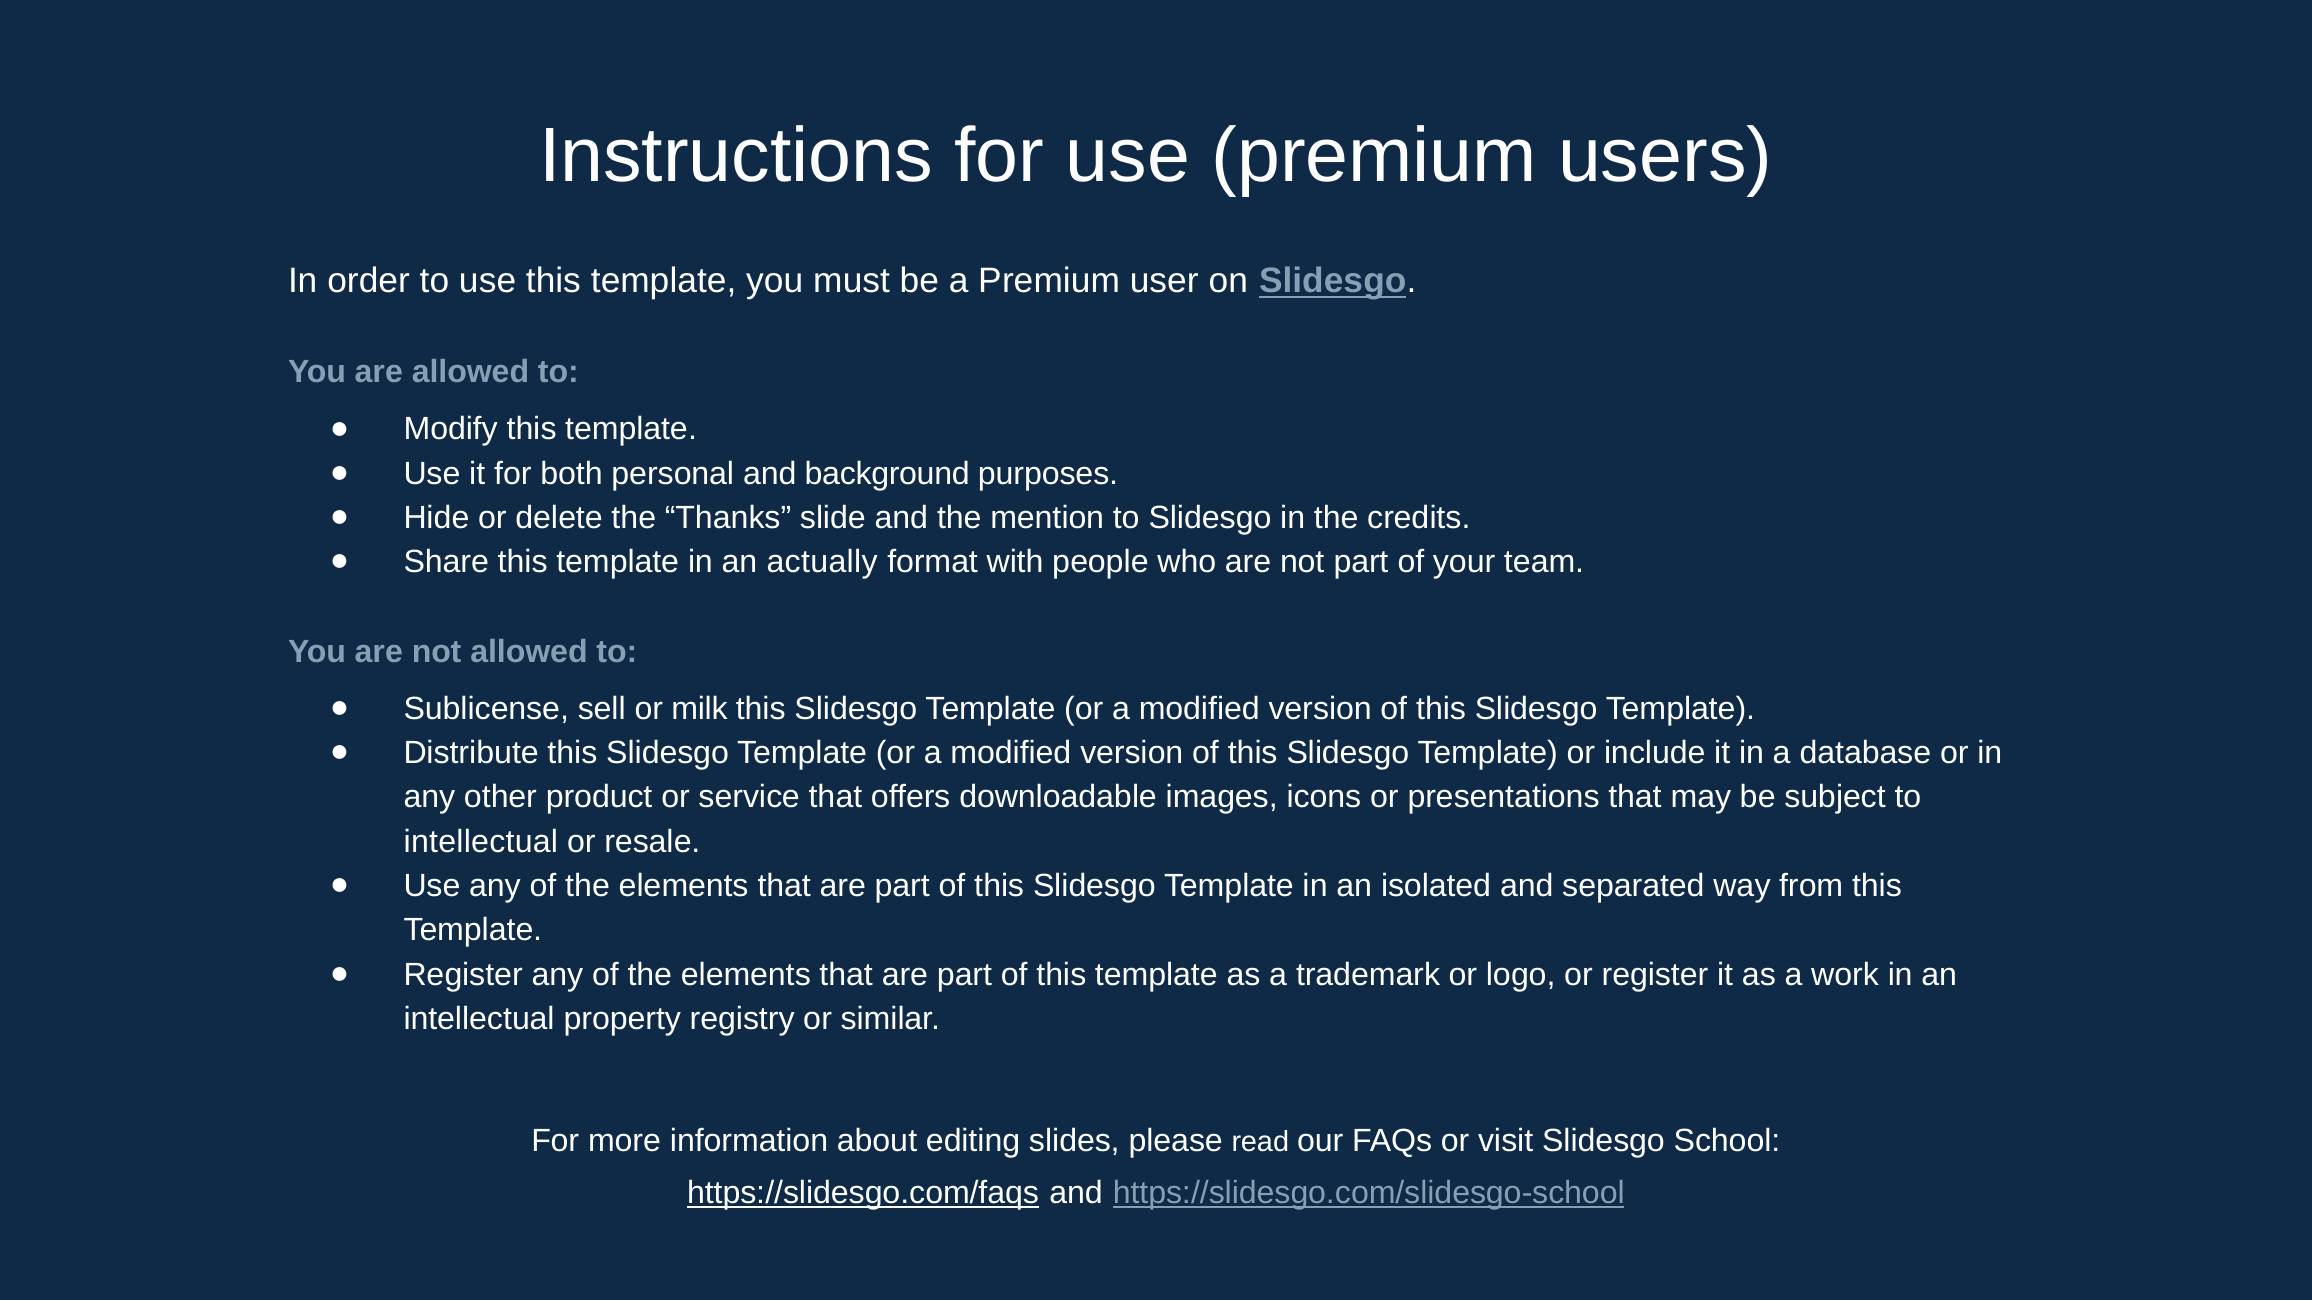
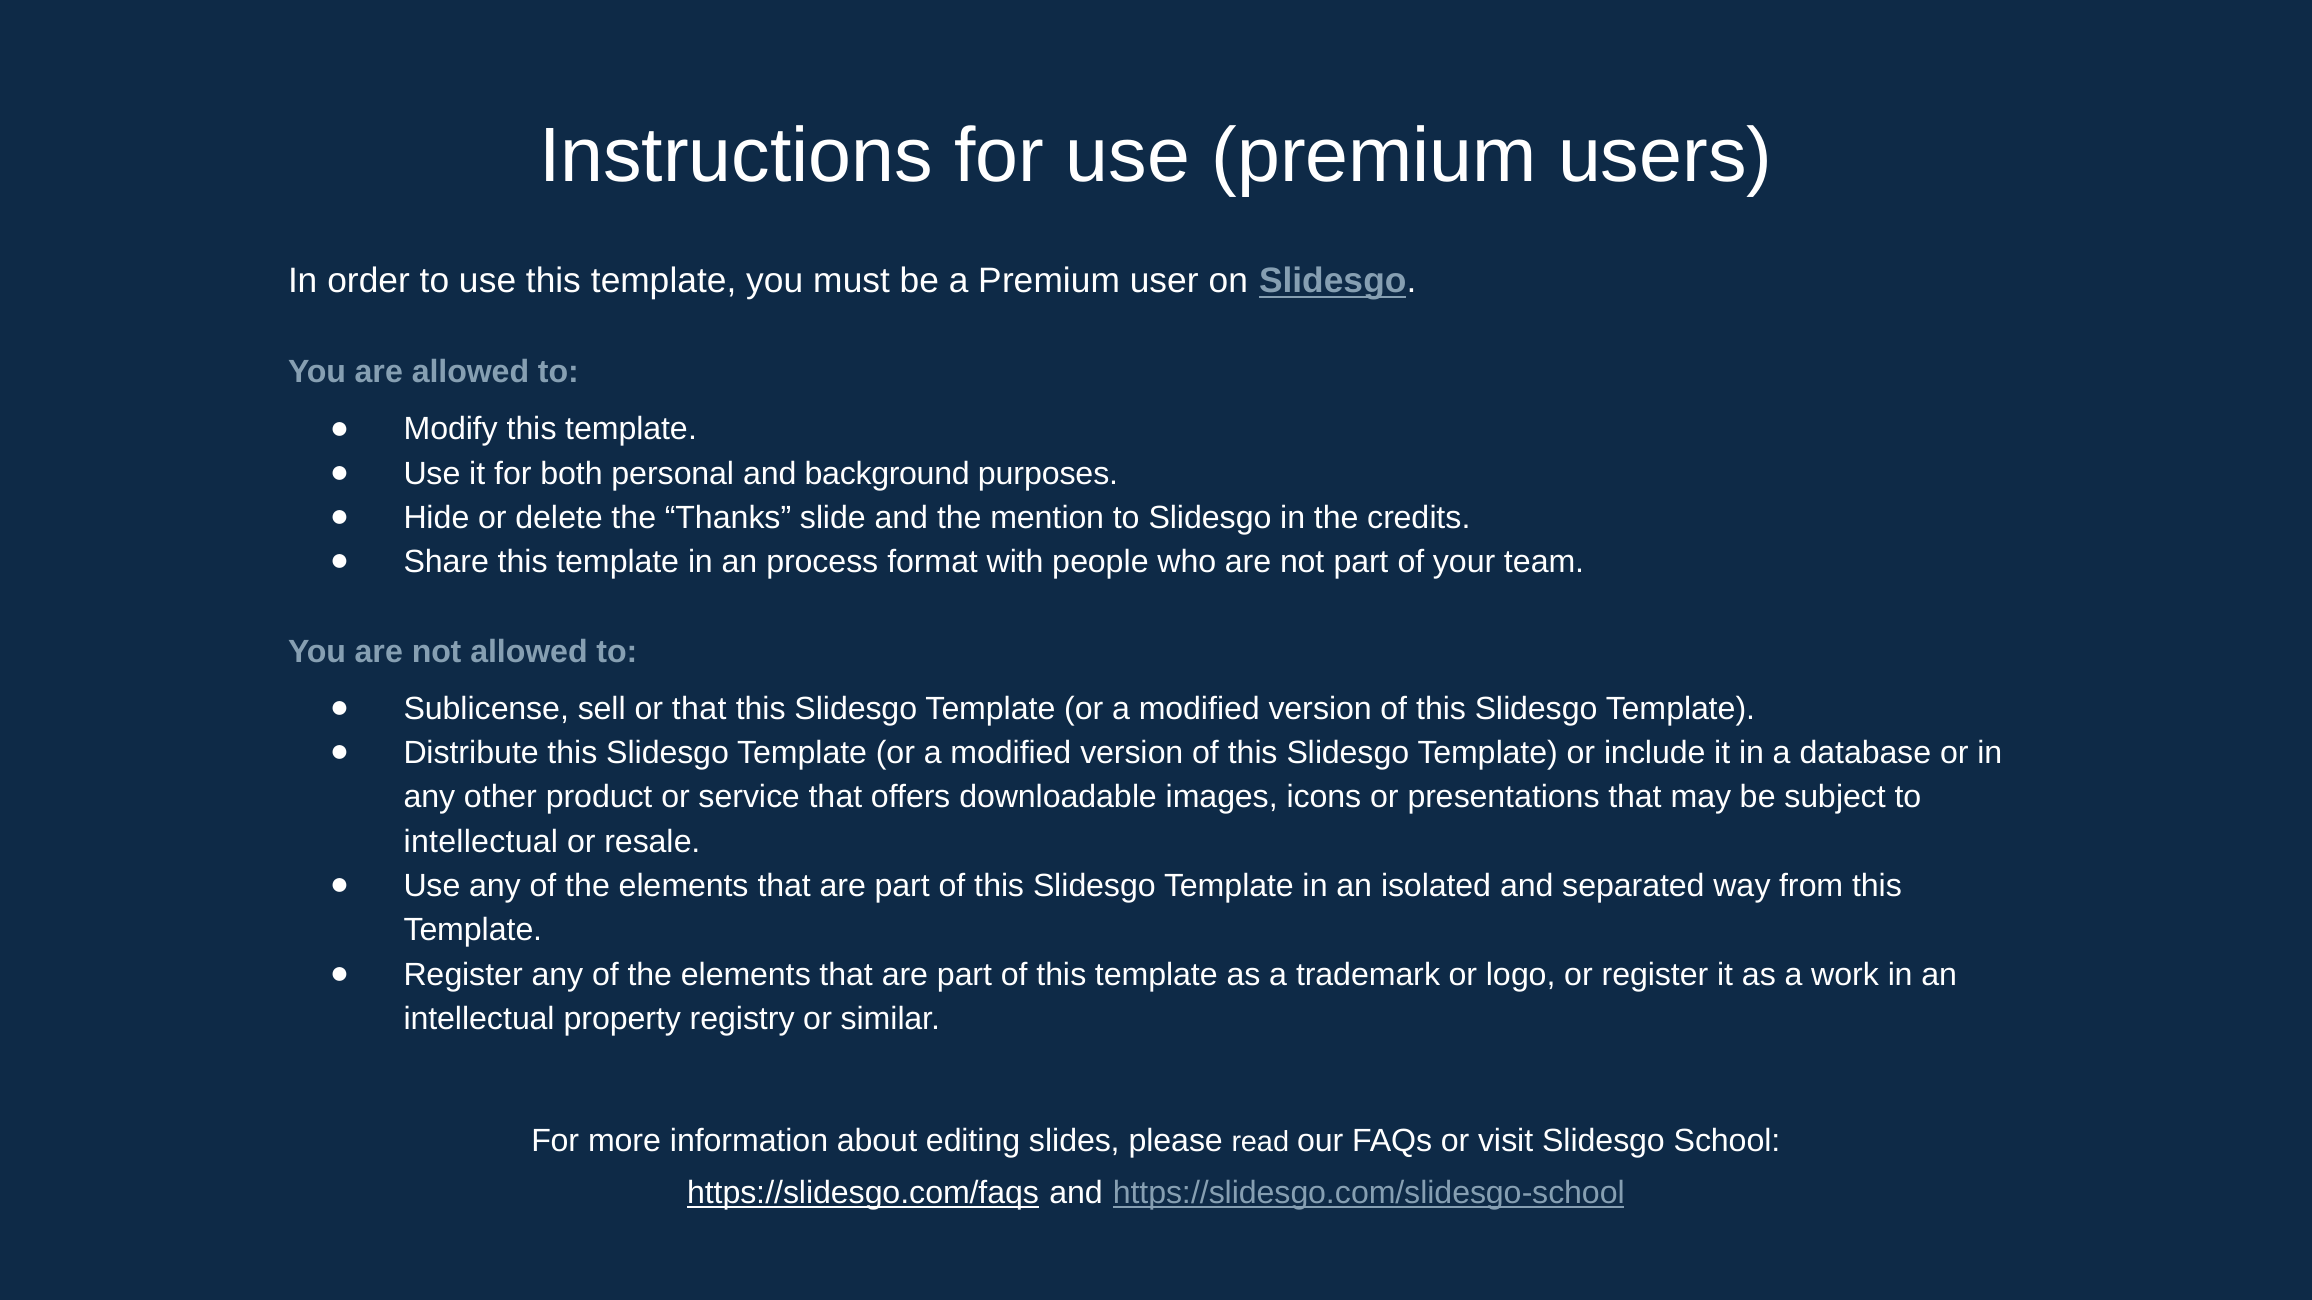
actually: actually -> process
or milk: milk -> that
